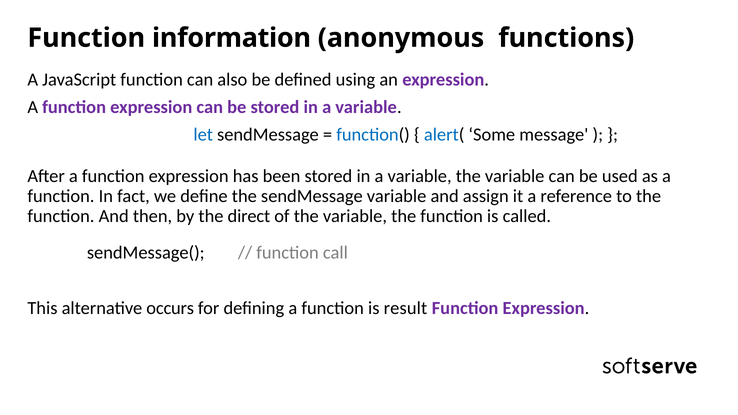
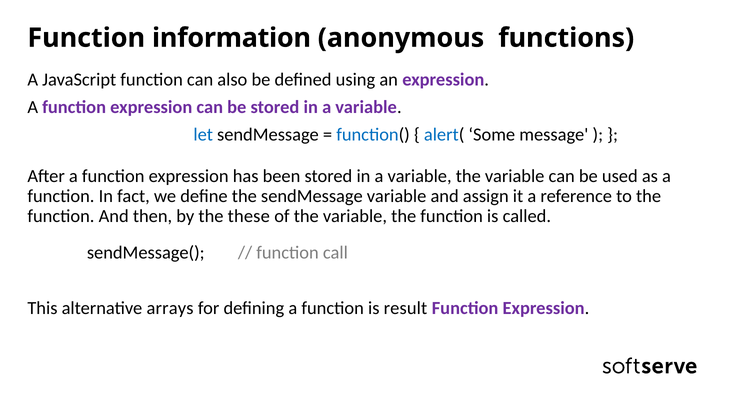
direct: direct -> these
occurs: occurs -> arrays
